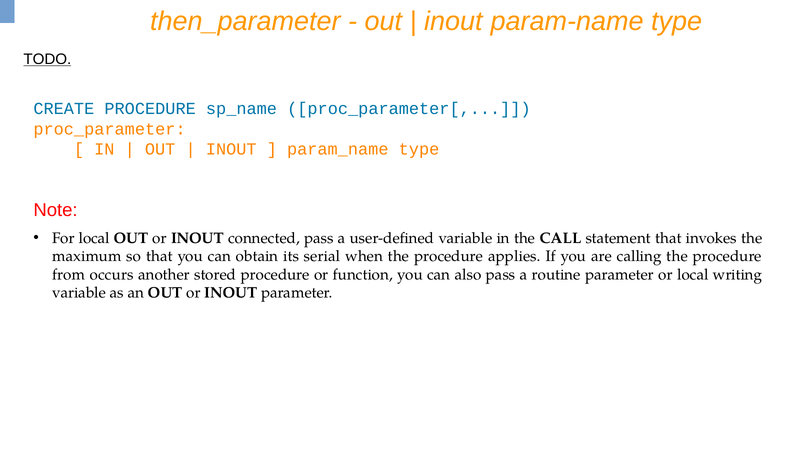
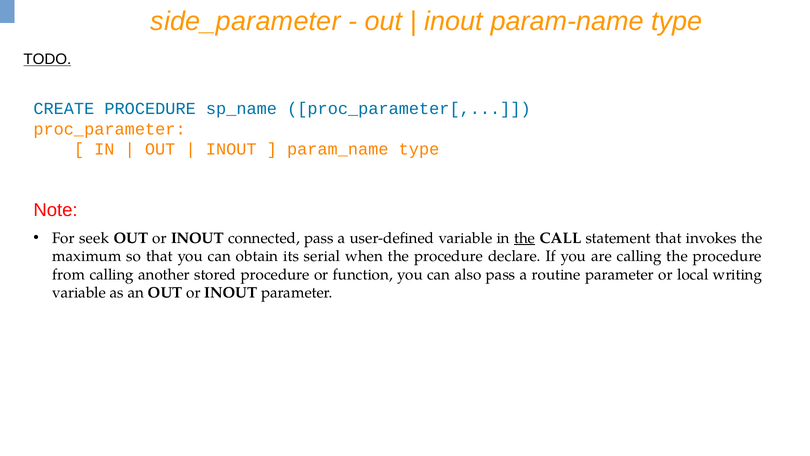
then_parameter: then_parameter -> side_parameter
For local: local -> seek
the at (525, 238) underline: none -> present
applies: applies -> declare
from occurs: occurs -> calling
